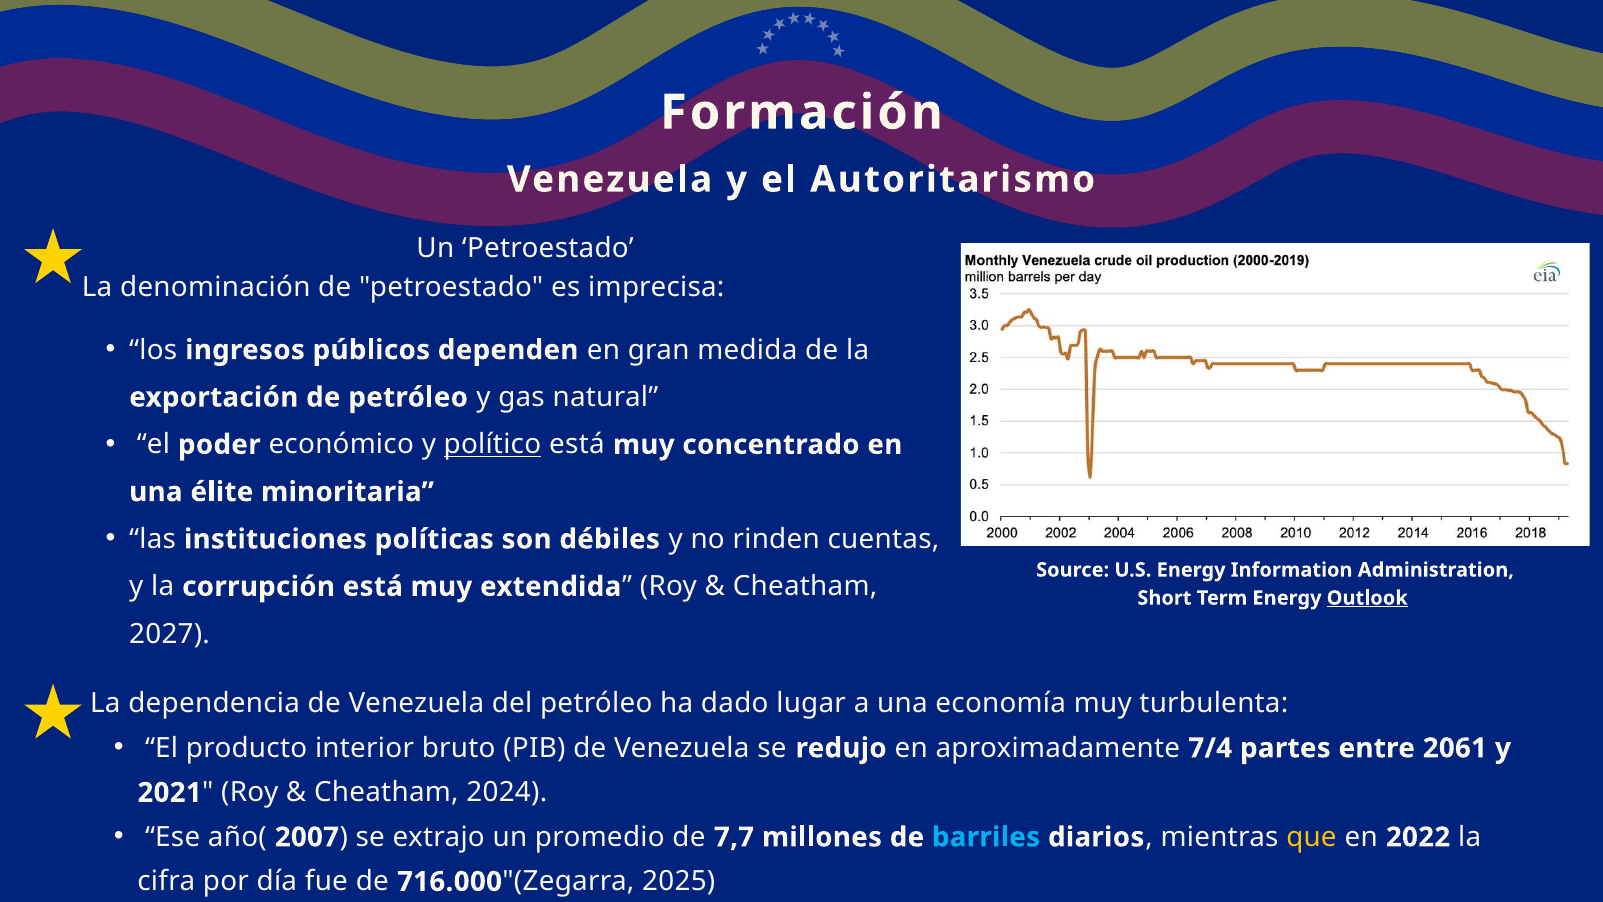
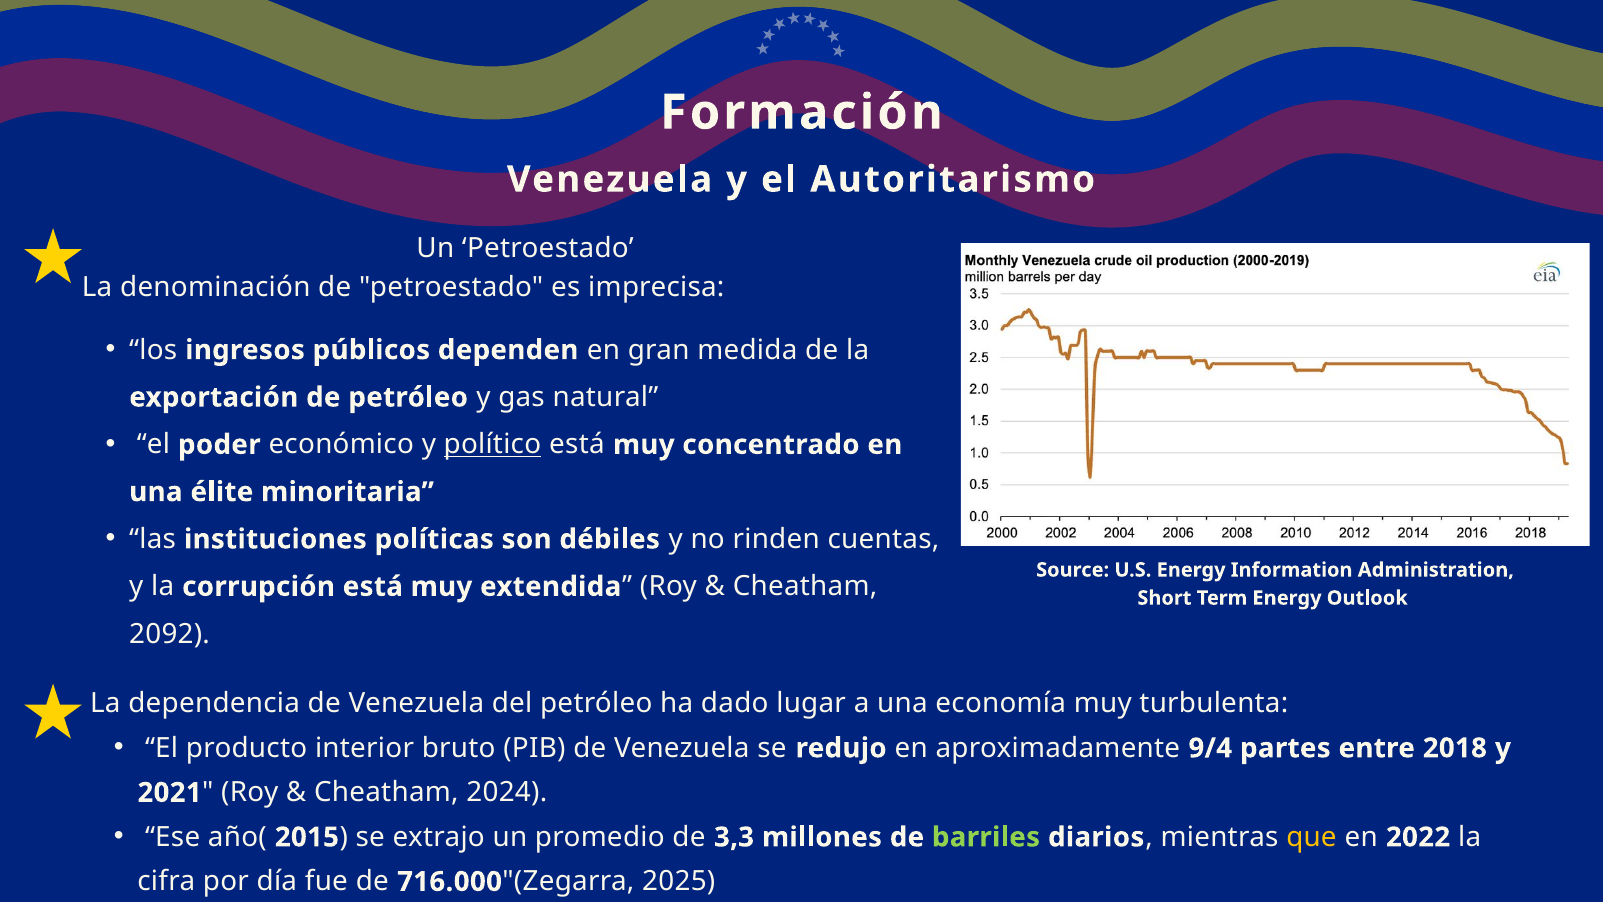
Outlook underline: present -> none
2027: 2027 -> 2092
7/4: 7/4 -> 9/4
2061: 2061 -> 2018
2007: 2007 -> 2015
7,7: 7,7 -> 3,3
barriles colour: light blue -> light green
